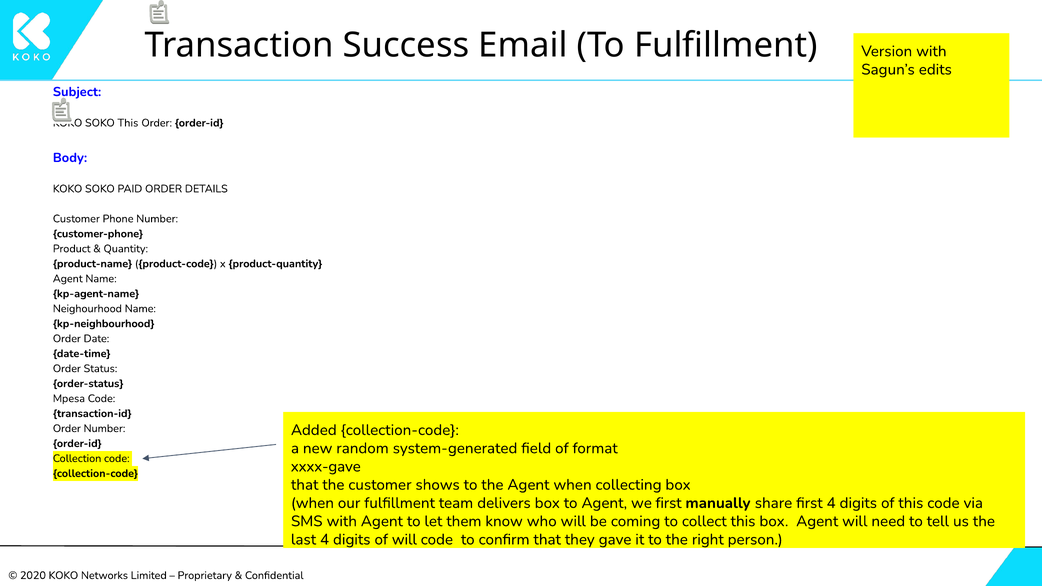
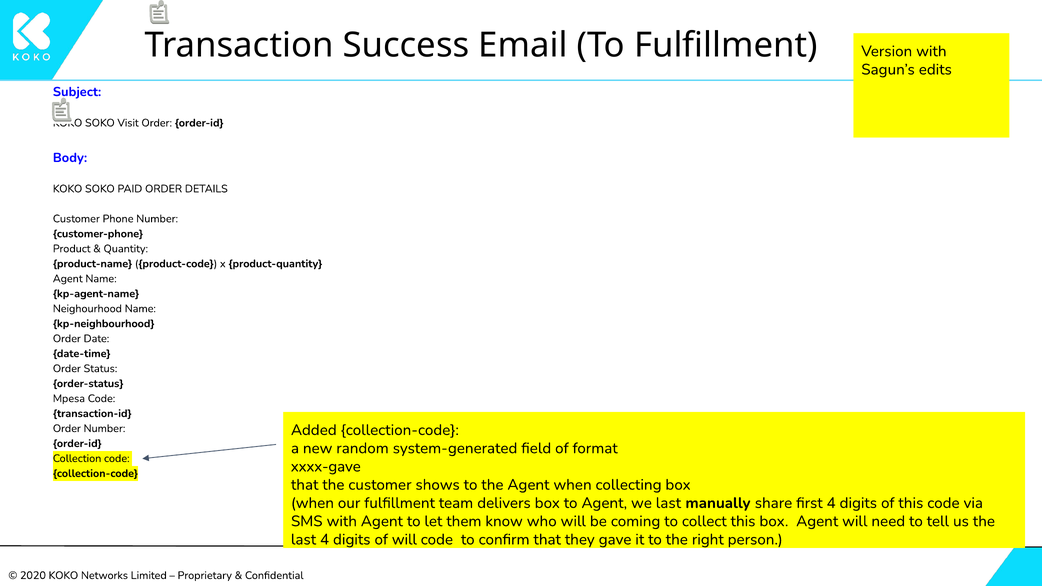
SOKO This: This -> Visit
we first: first -> last
